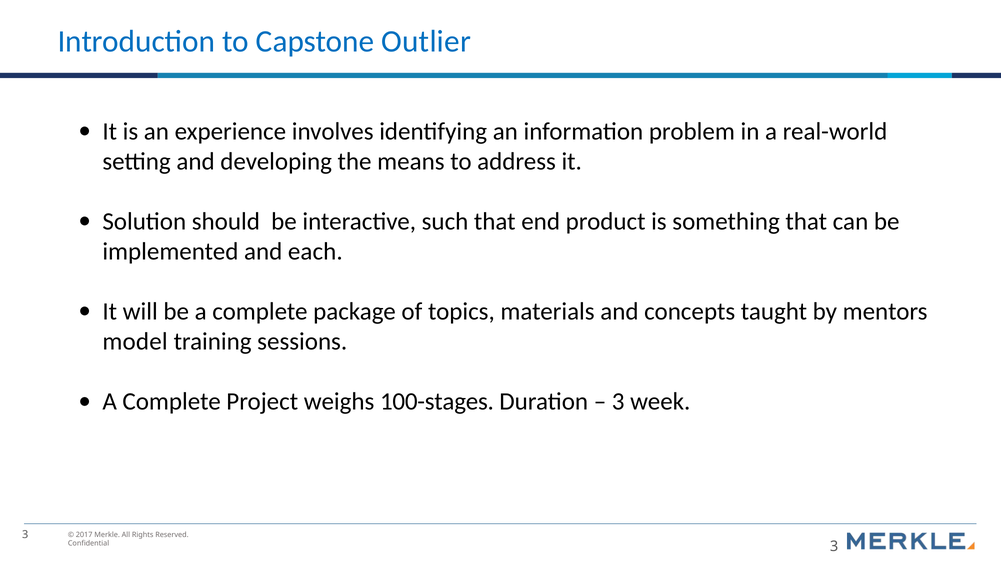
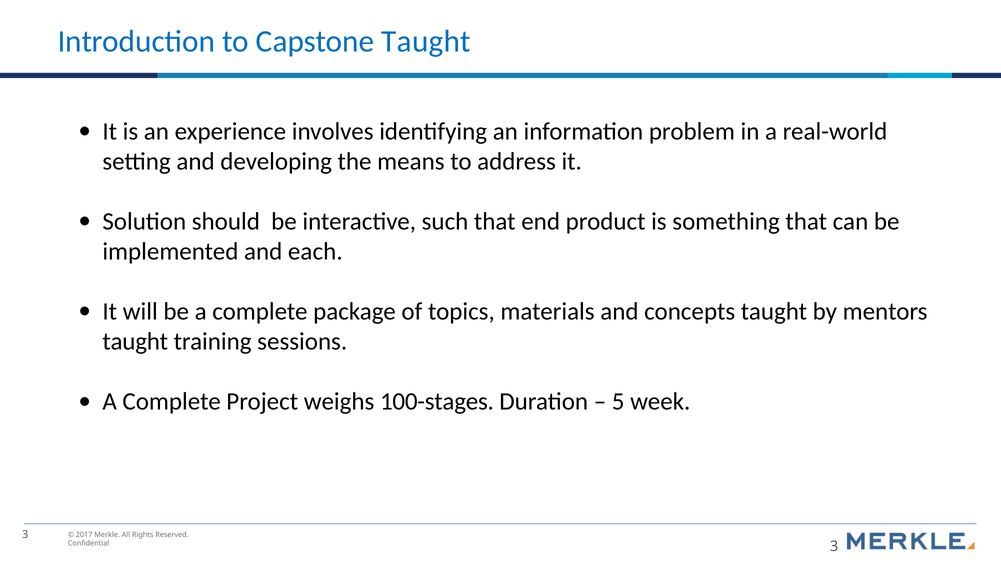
Capstone Outlier: Outlier -> Taught
model at (135, 342): model -> taught
3 at (618, 402): 3 -> 5
